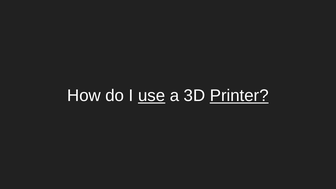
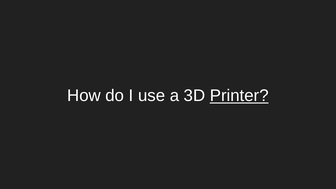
use underline: present -> none
